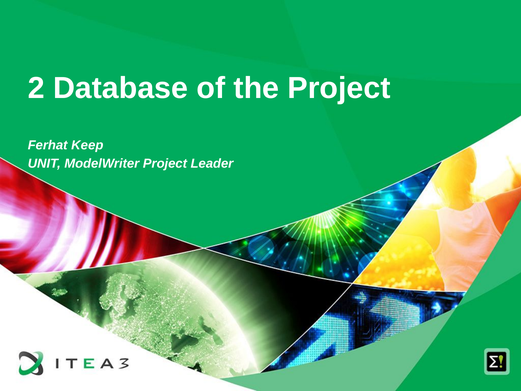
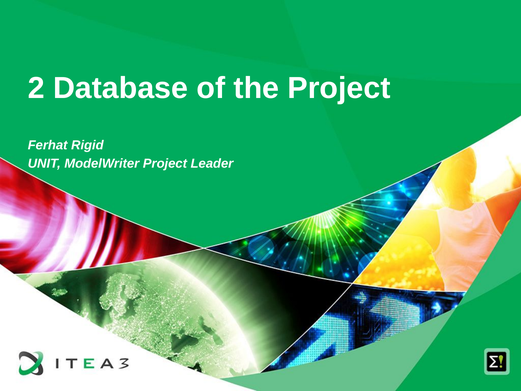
Keep: Keep -> Rigid
